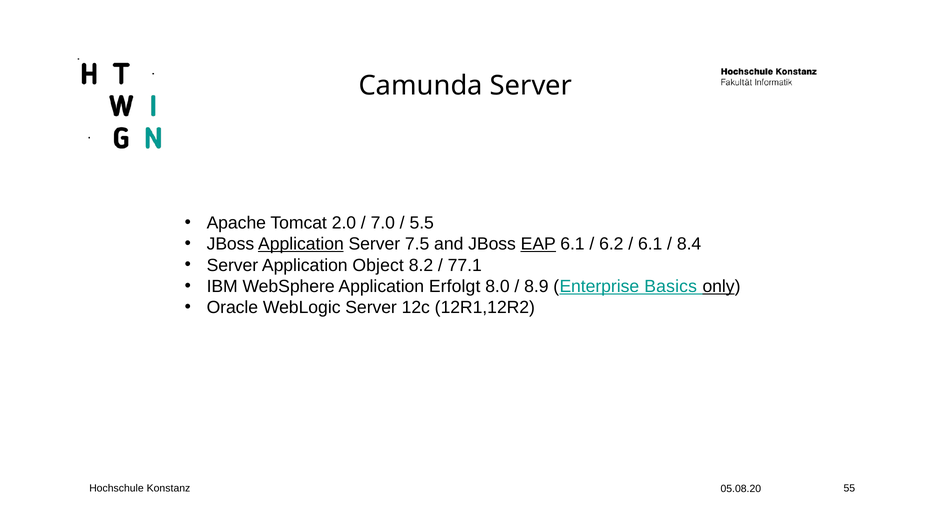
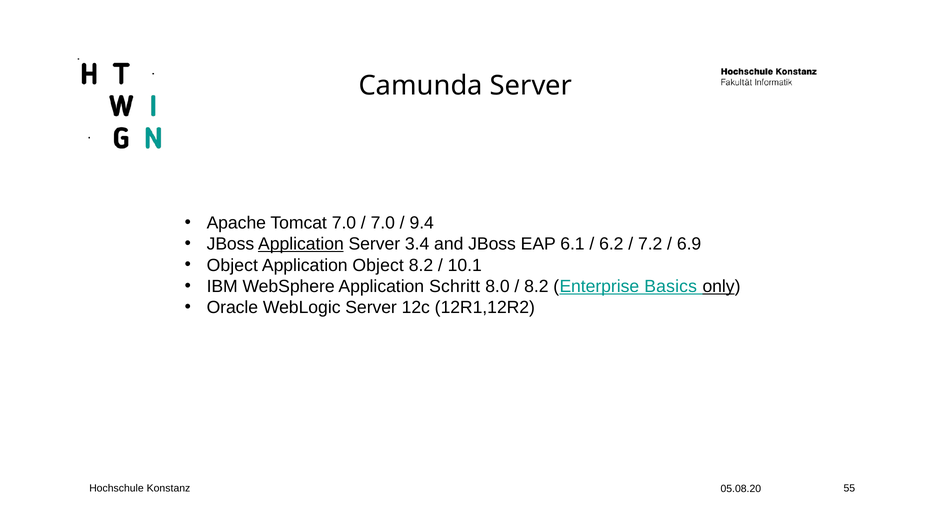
Tomcat 2.0: 2.0 -> 7.0
5.5: 5.5 -> 9.4
7.5: 7.5 -> 3.4
EAP underline: present -> none
6.1 at (650, 244): 6.1 -> 7.2
8.4: 8.4 -> 6.9
Server at (232, 265): Server -> Object
77.1: 77.1 -> 10.1
Erfolgt: Erfolgt -> Schritt
8.9 at (536, 286): 8.9 -> 8.2
